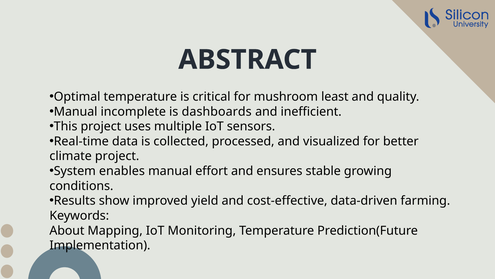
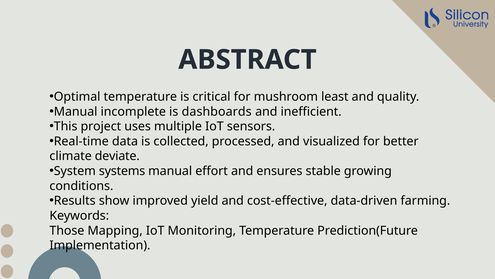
climate project: project -> deviate
enables: enables -> systems
About: About -> Those
